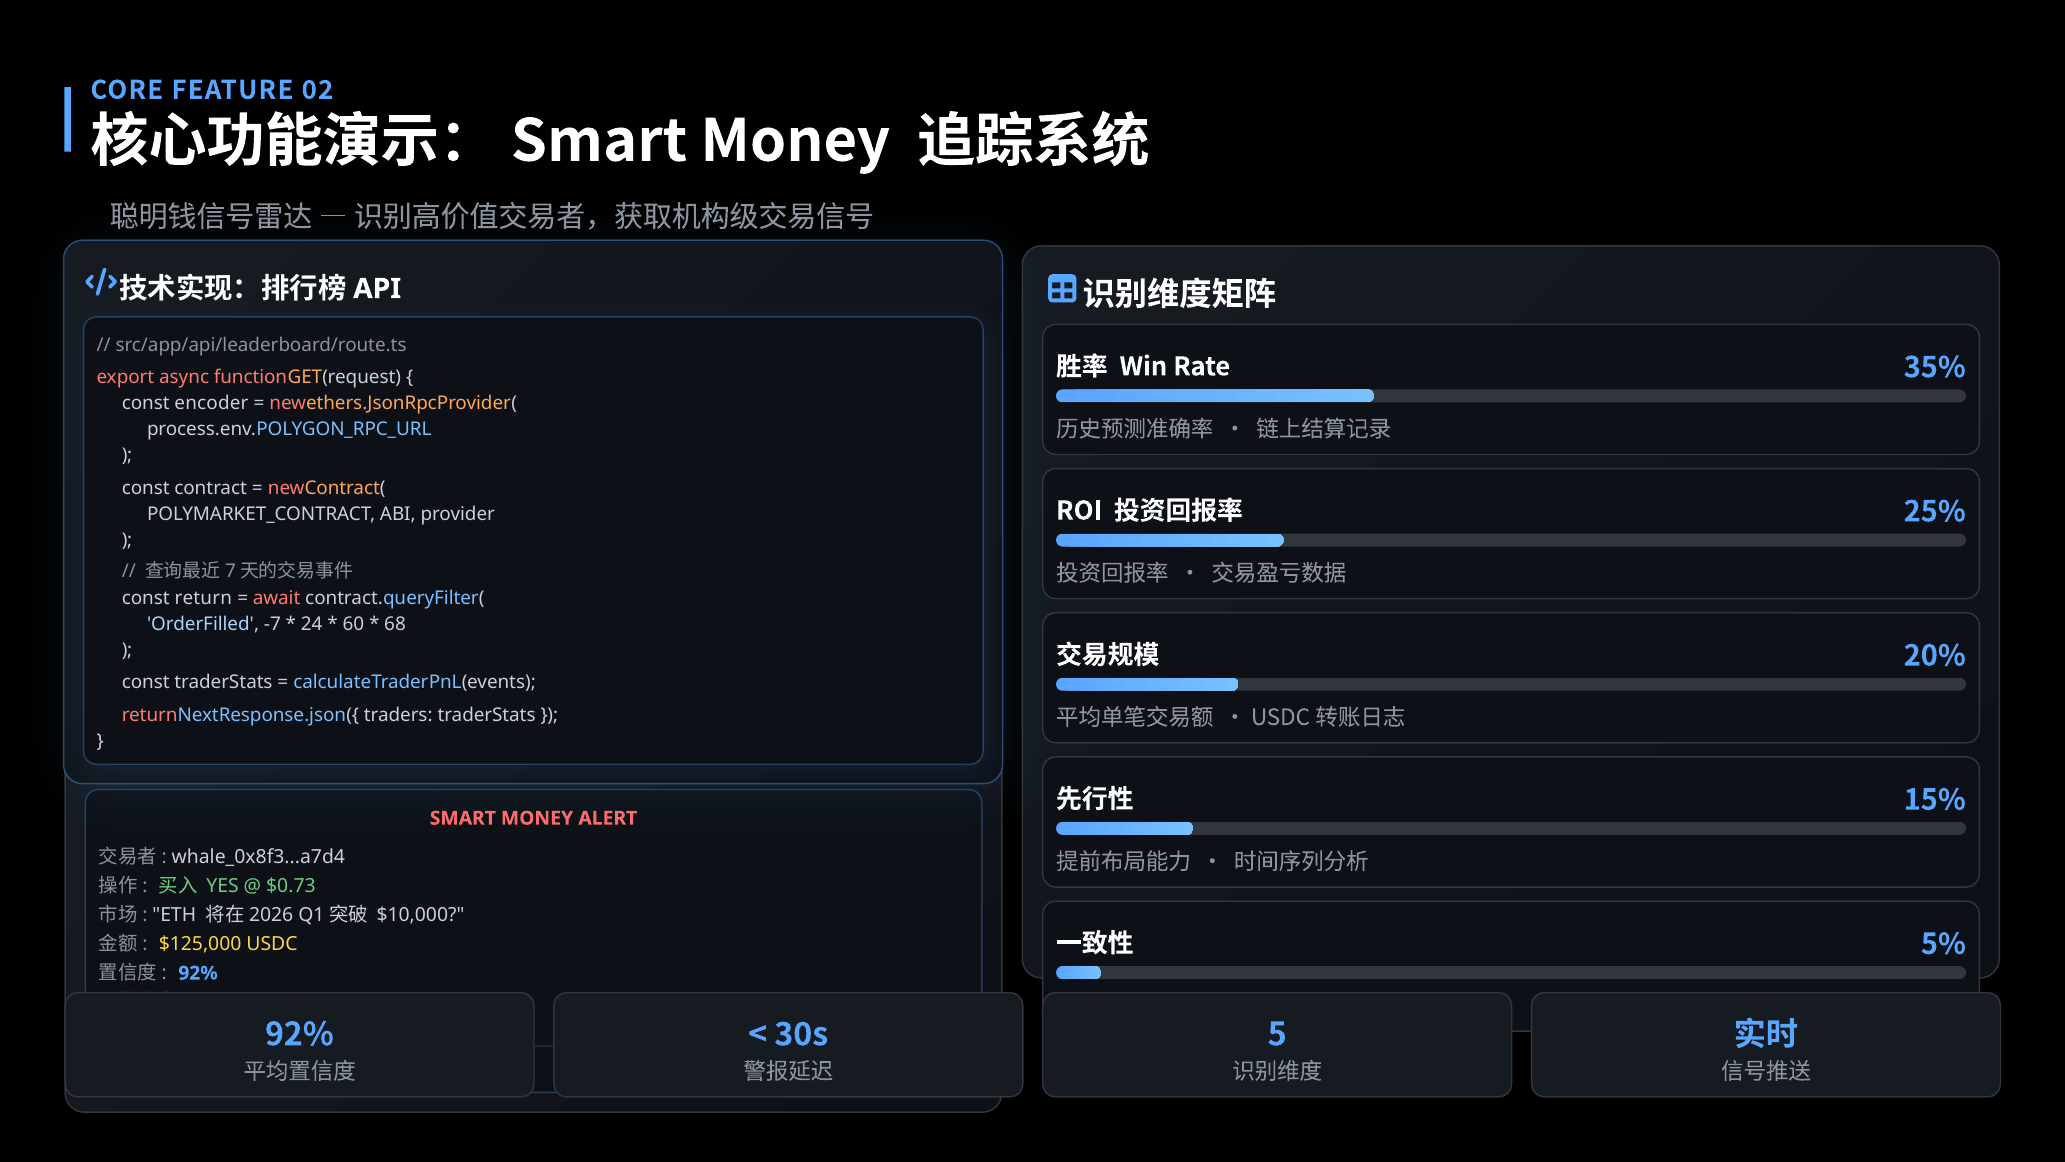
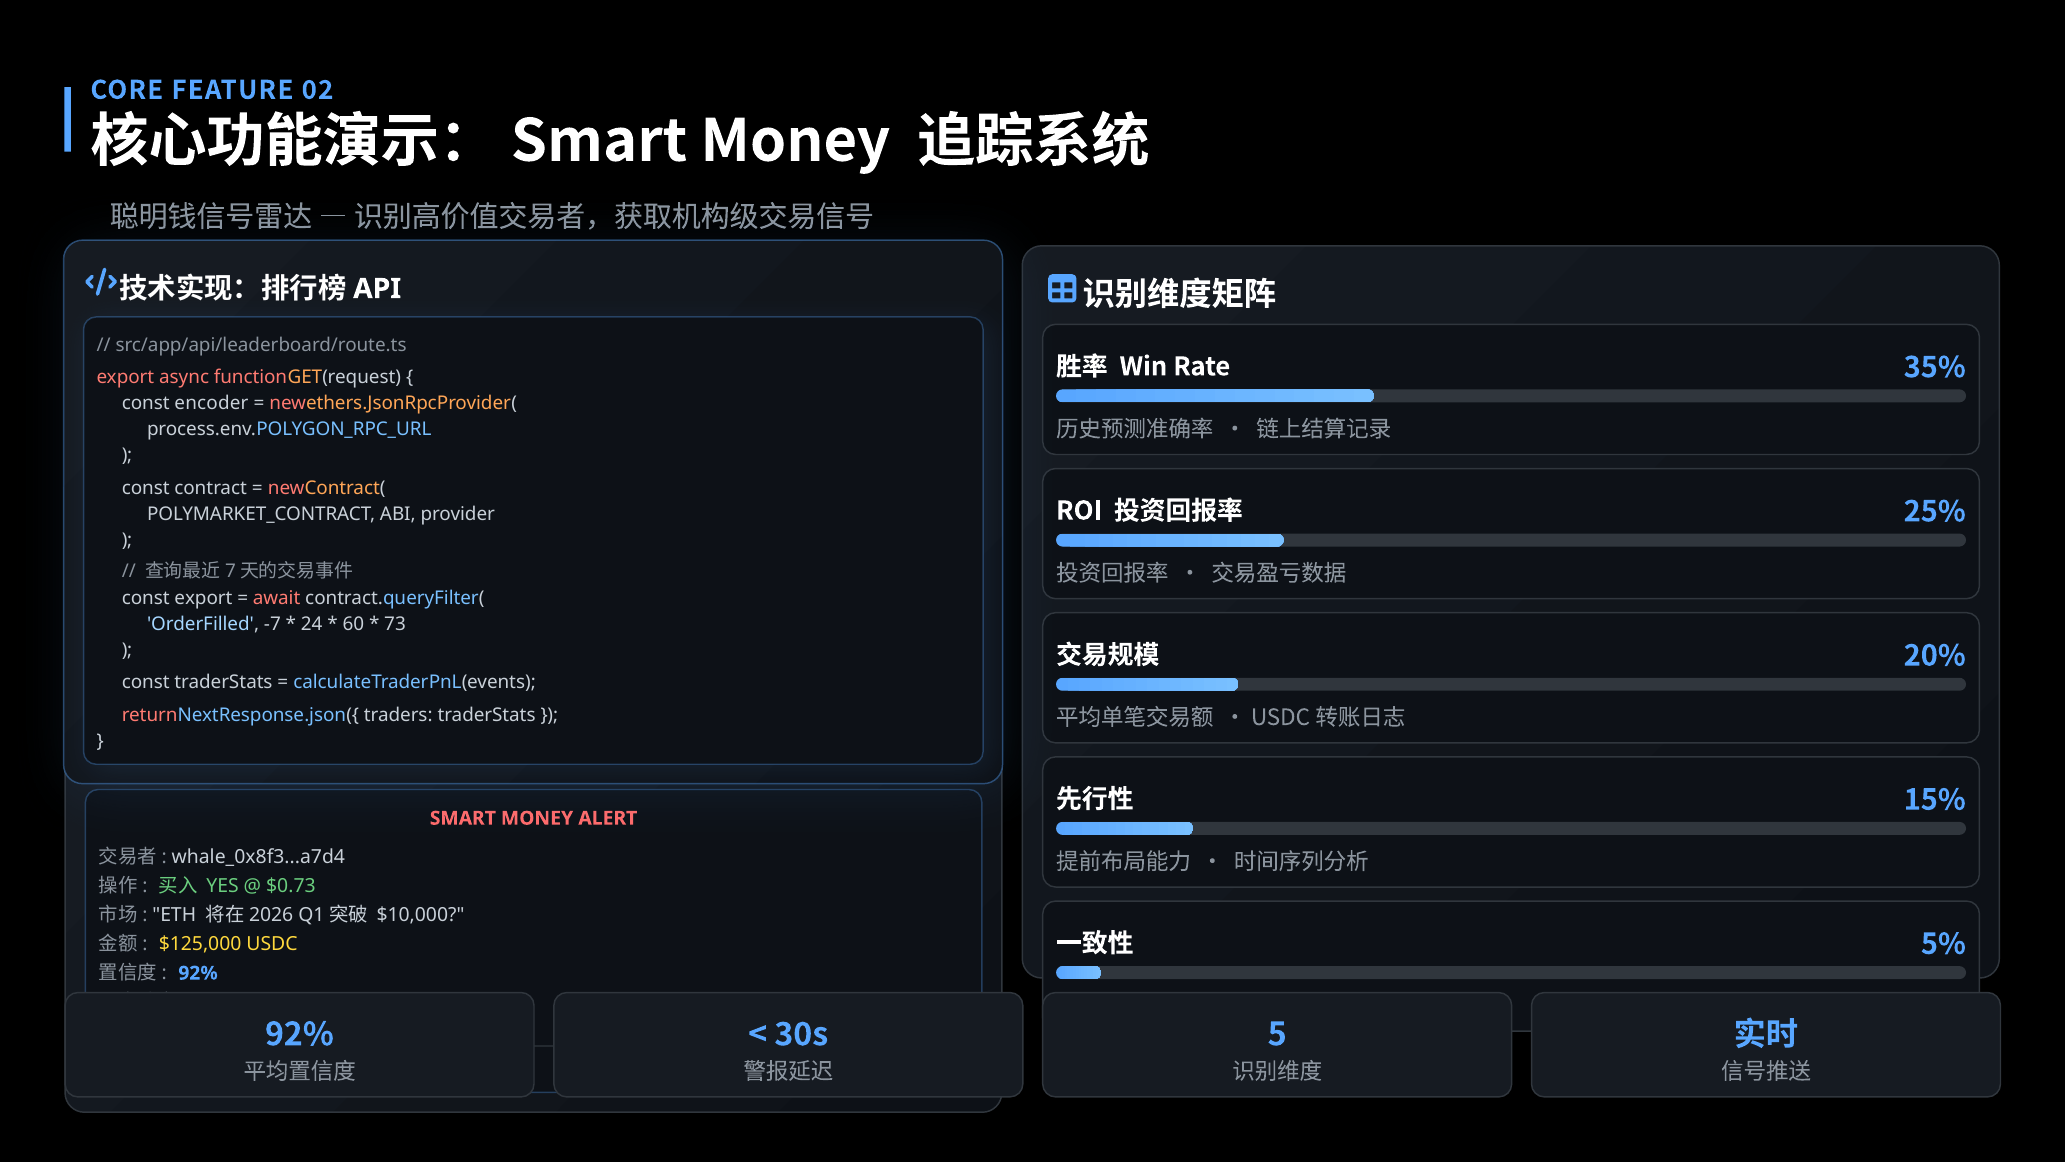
const return: return -> export
68: 68 -> 73
